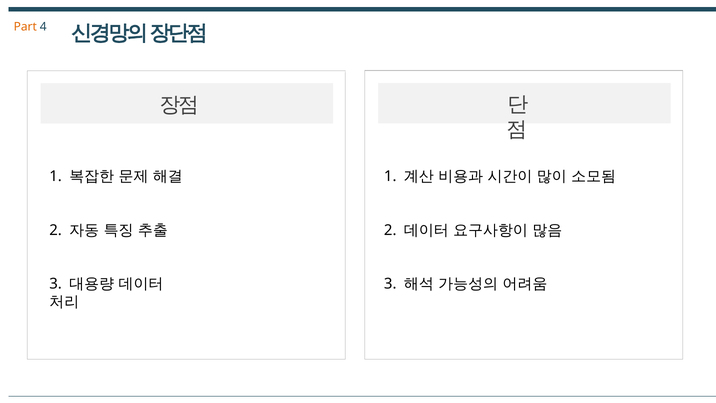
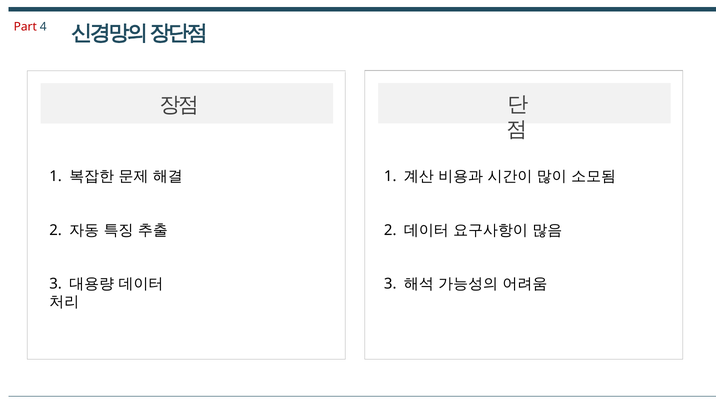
Part colour: orange -> red
